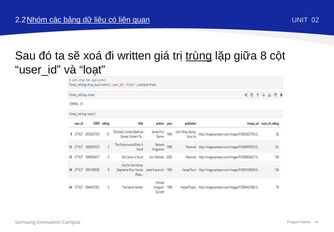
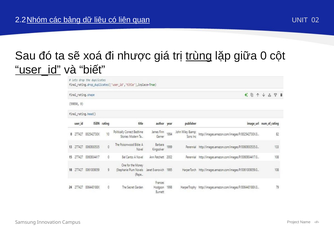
written: written -> nhược
8: 8 -> 0
user_id underline: none -> present
loạt: loạt -> biết
